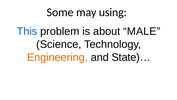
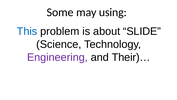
MALE: MALE -> SLIDE
Engineering colour: orange -> purple
State)…: State)… -> Their)…
